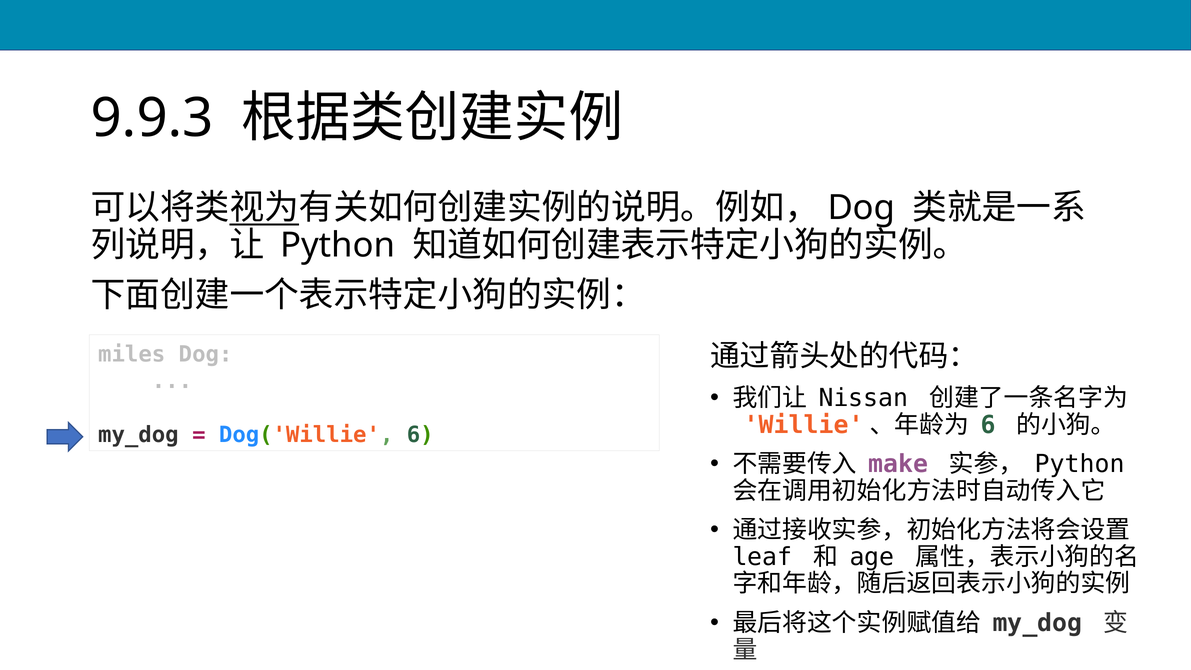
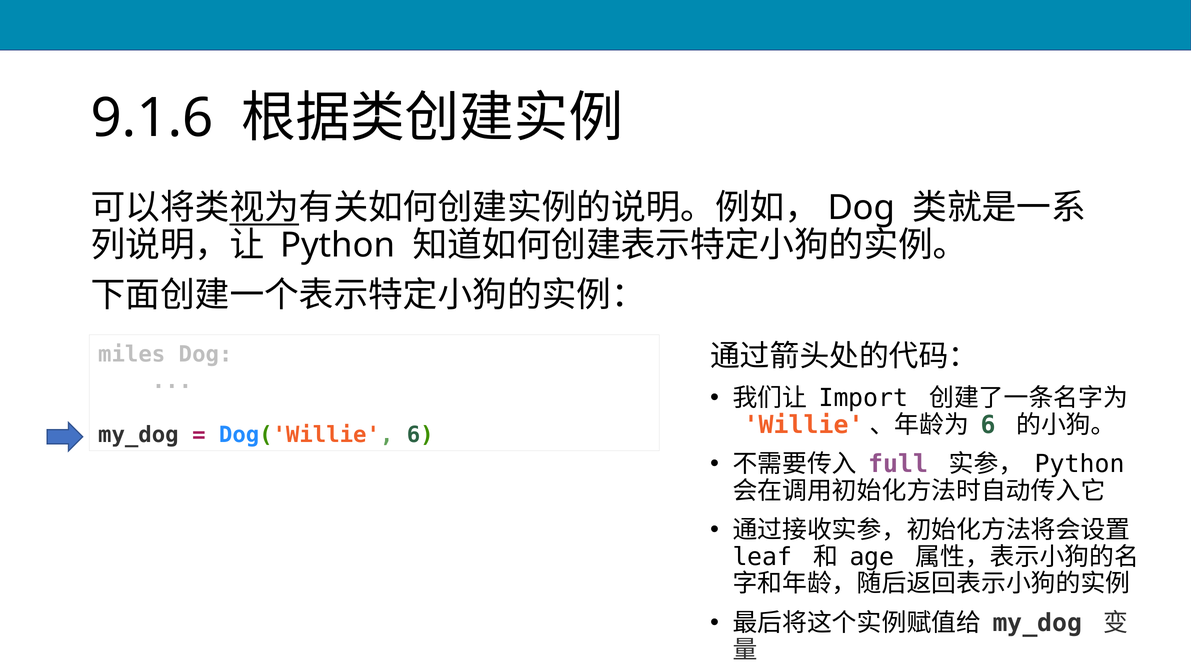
9.9.3: 9.9.3 -> 9.1.6
Nissan: Nissan -> Import
make: make -> full
